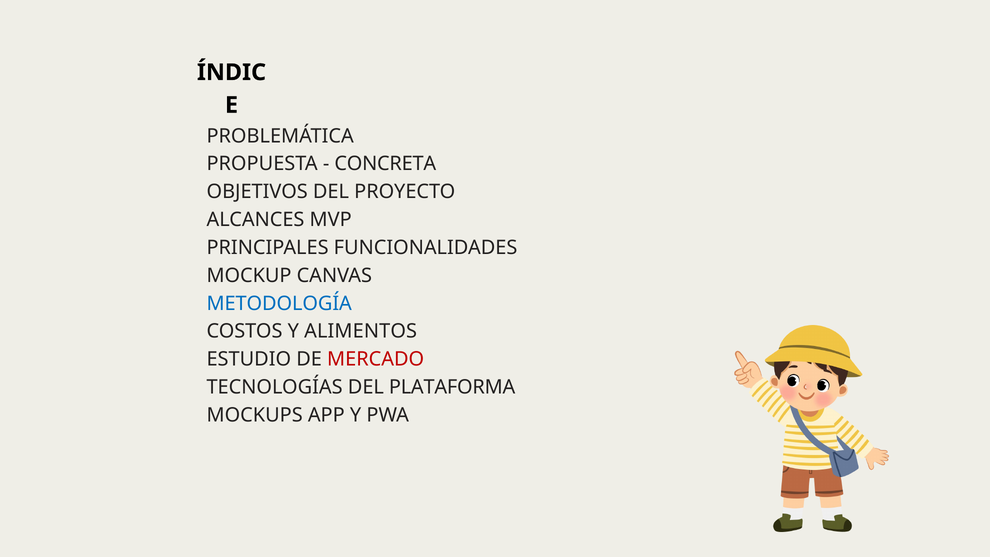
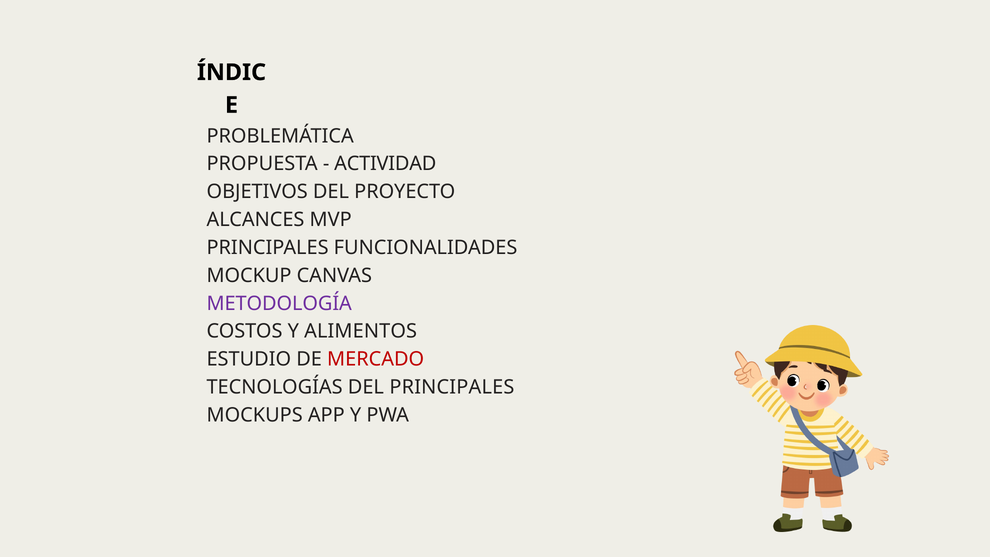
CONCRETA: CONCRETA -> ACTIVIDAD
METODOLOGÍA colour: blue -> purple
DEL PLATAFORMA: PLATAFORMA -> PRINCIPALES
